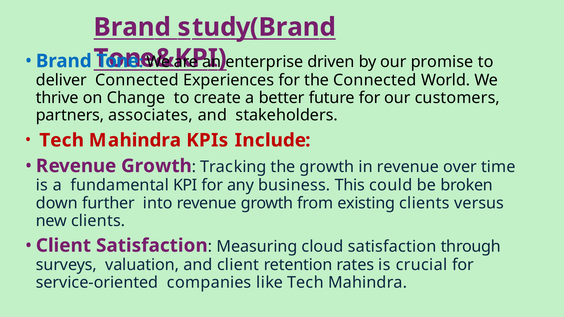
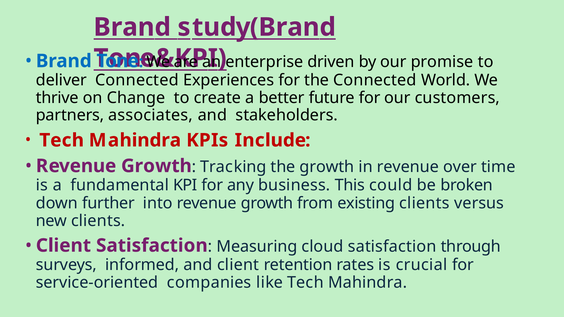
valuation: valuation -> informed
